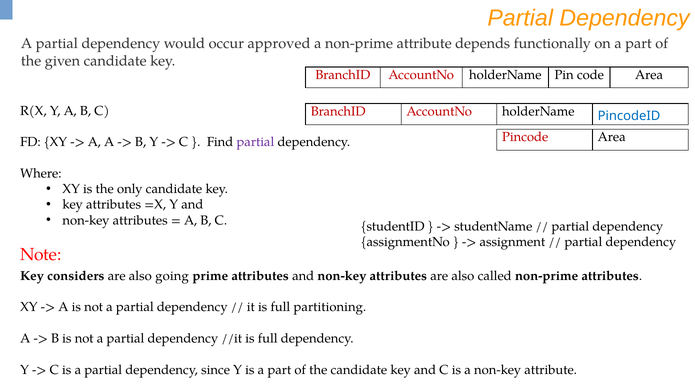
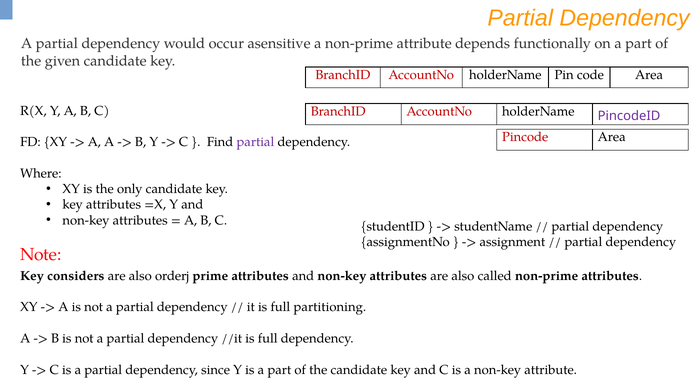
approved: approved -> asensitive
PincodeID colour: blue -> purple
going: going -> orderj
